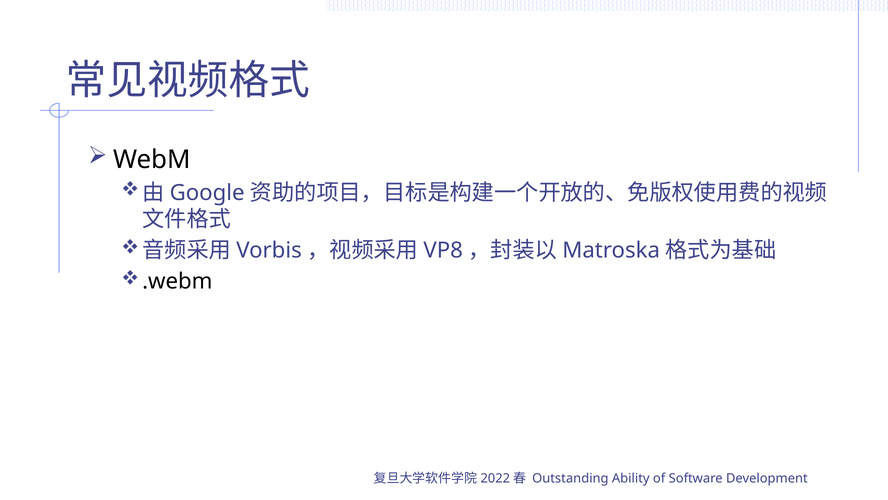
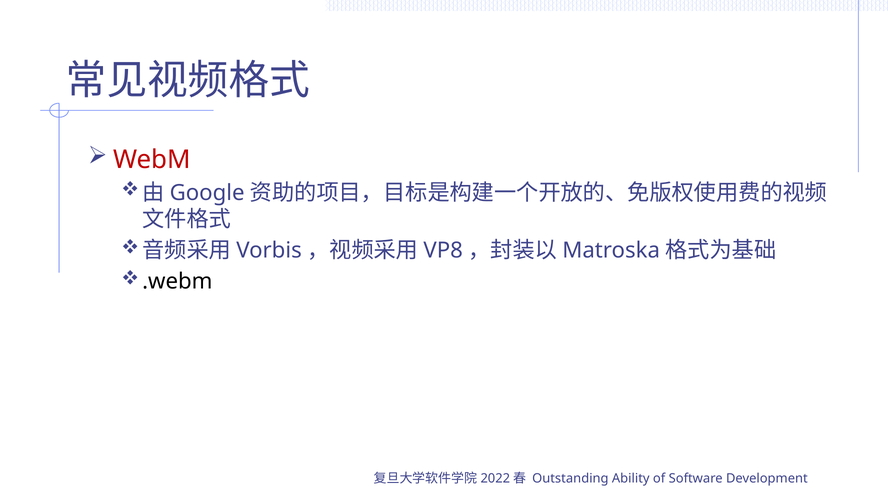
WebM colour: black -> red
